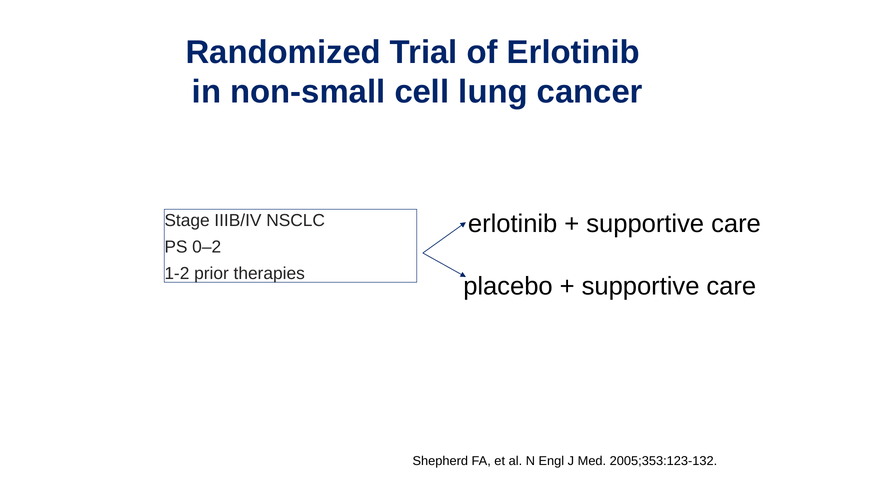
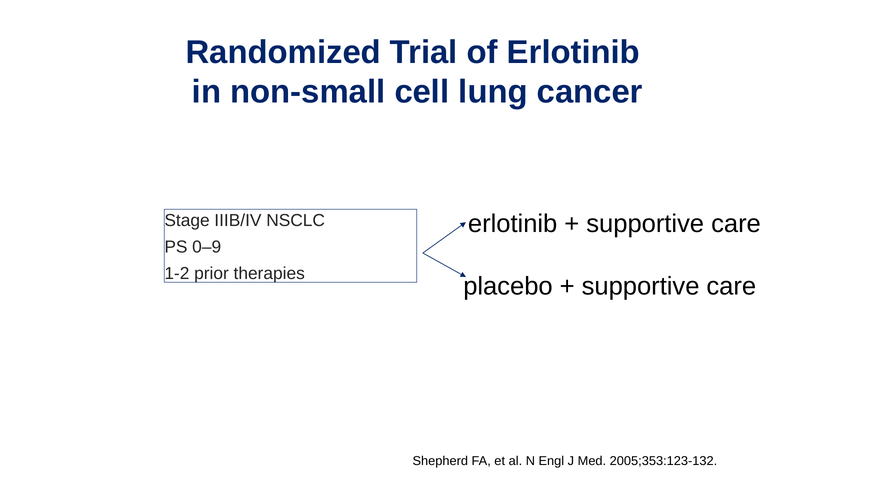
0–2: 0–2 -> 0–9
